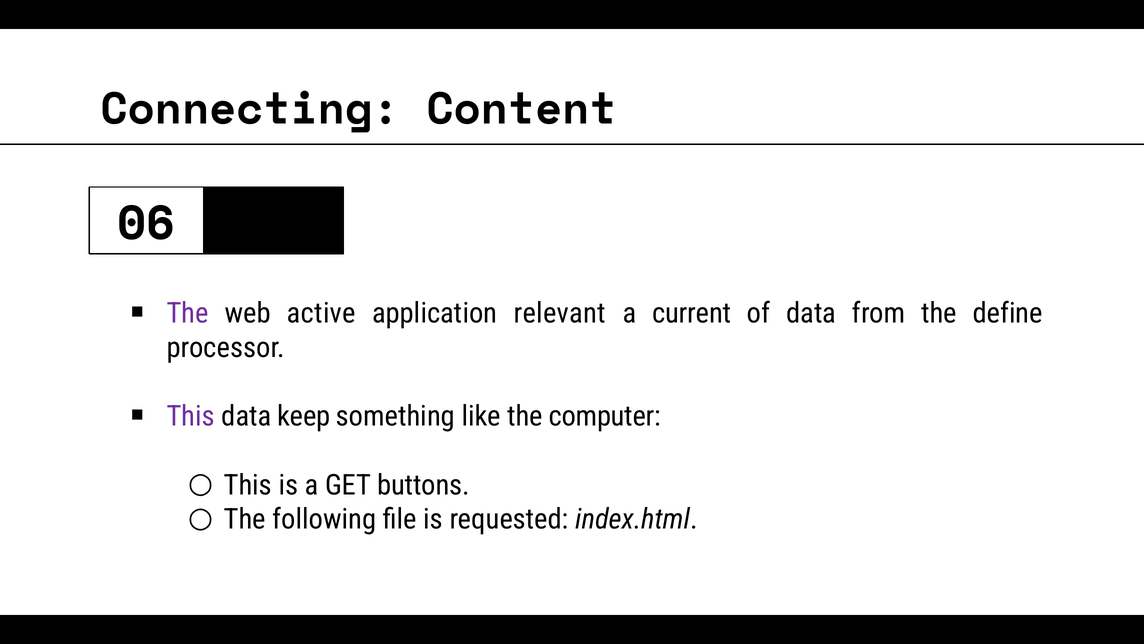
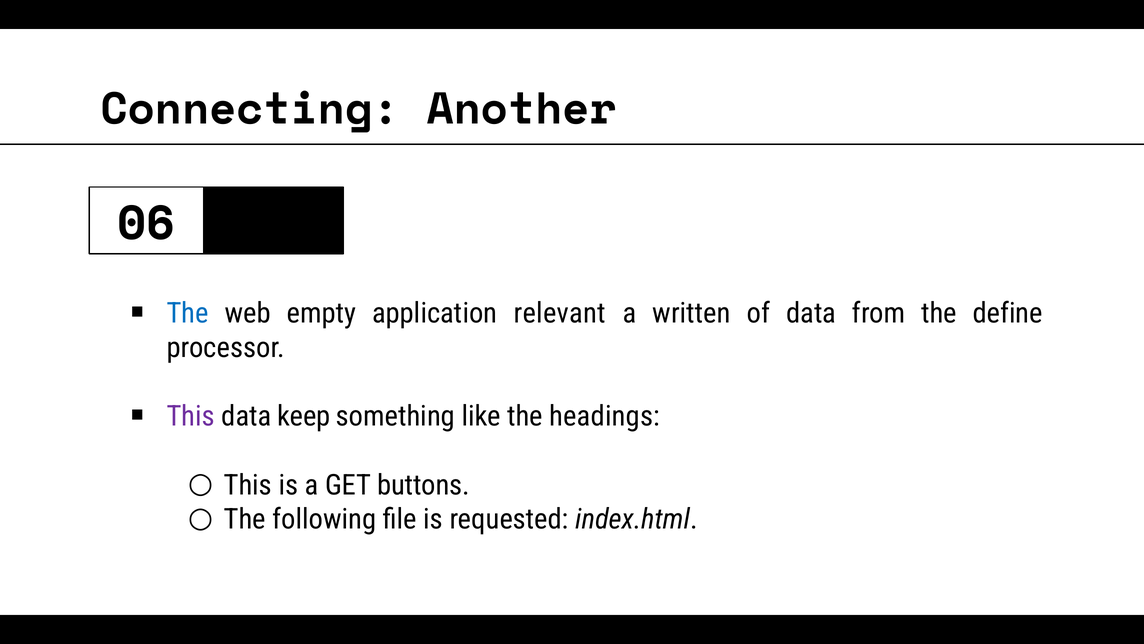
Content: Content -> Another
The at (188, 313) colour: purple -> blue
active: active -> empty
current: current -> written
computer: computer -> headings
